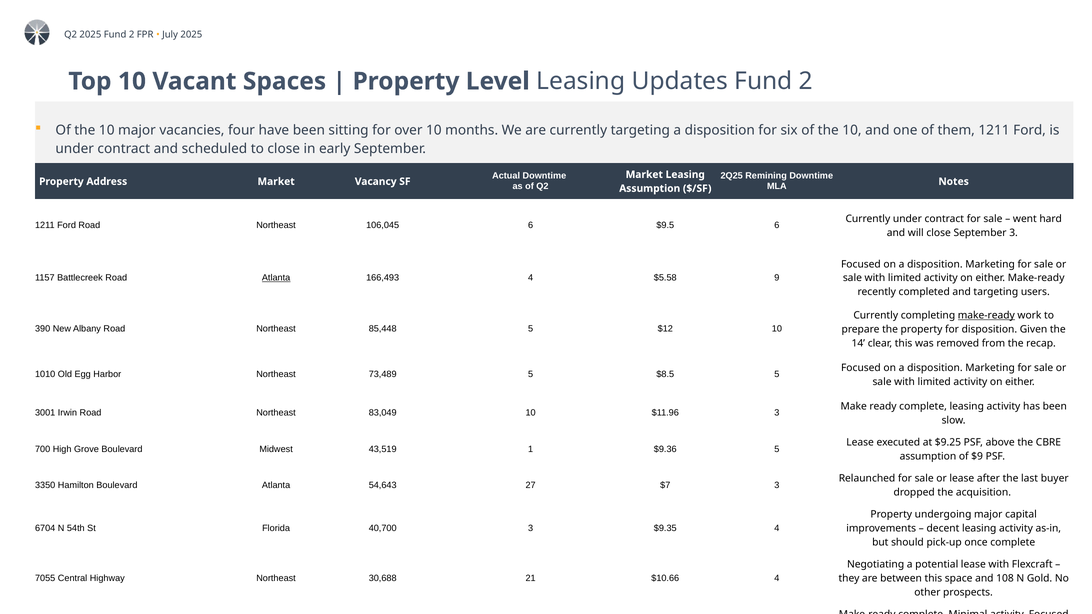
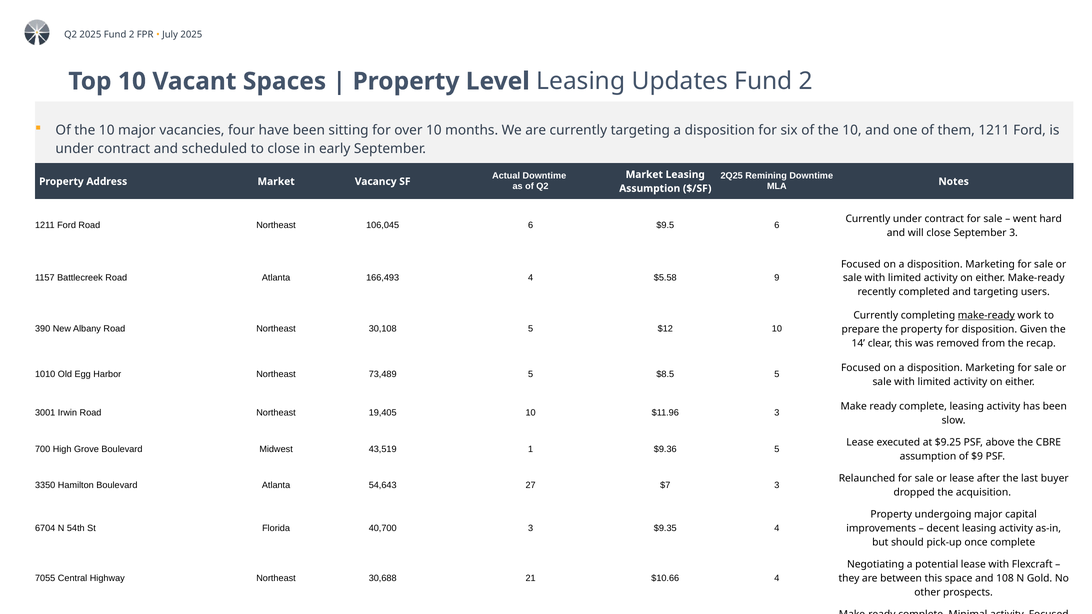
Atlanta at (276, 278) underline: present -> none
85,448: 85,448 -> 30,108
83,049: 83,049 -> 19,405
